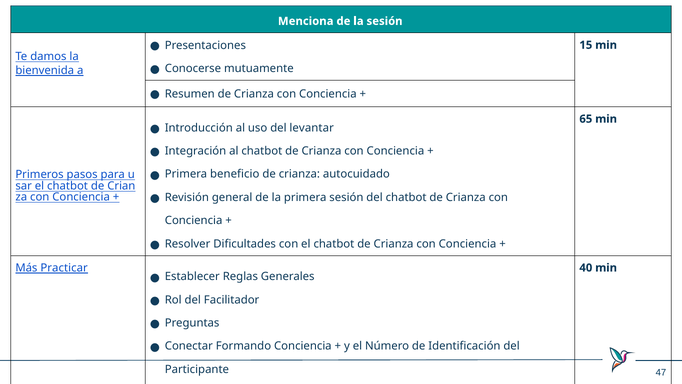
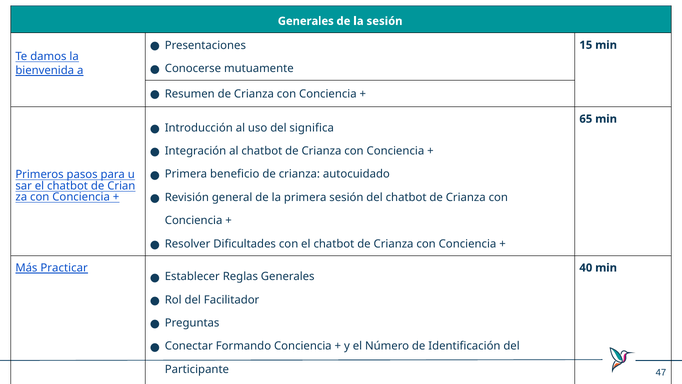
Menciona at (306, 21): Menciona -> Generales
levantar: levantar -> significa
